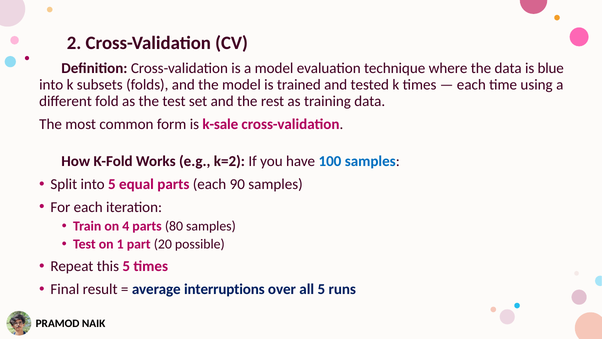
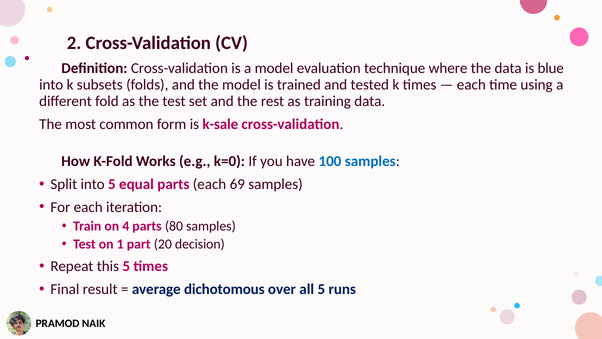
k=2: k=2 -> k=0
90: 90 -> 69
possible: possible -> decision
interruptions: interruptions -> dichotomous
